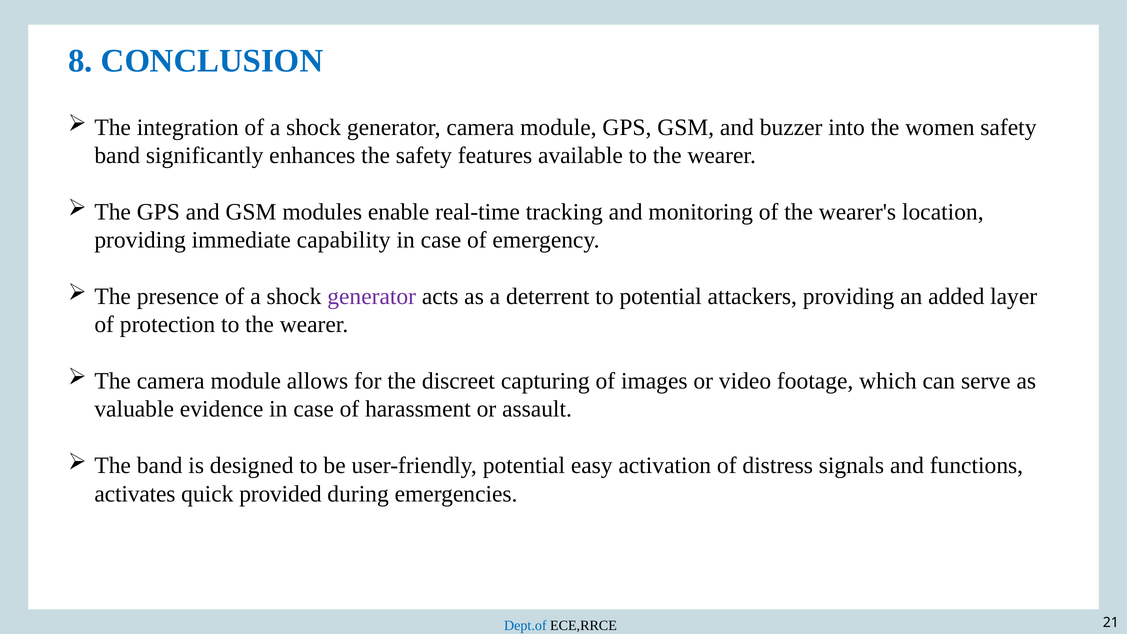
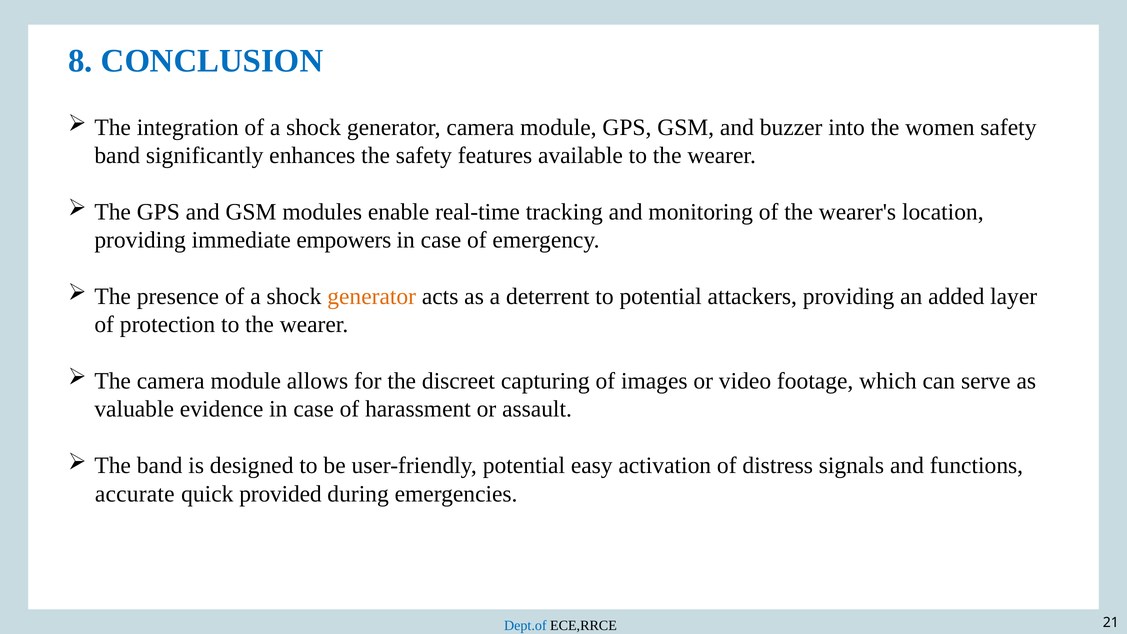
capability: capability -> empowers
generator at (372, 296) colour: purple -> orange
activates: activates -> accurate
